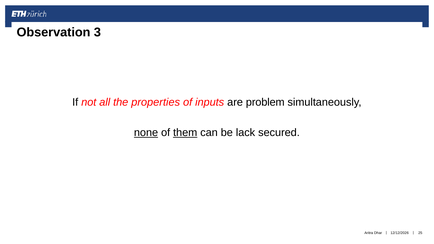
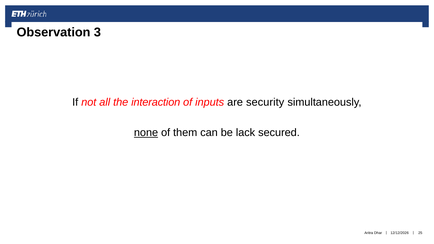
properties: properties -> interaction
problem: problem -> security
them underline: present -> none
